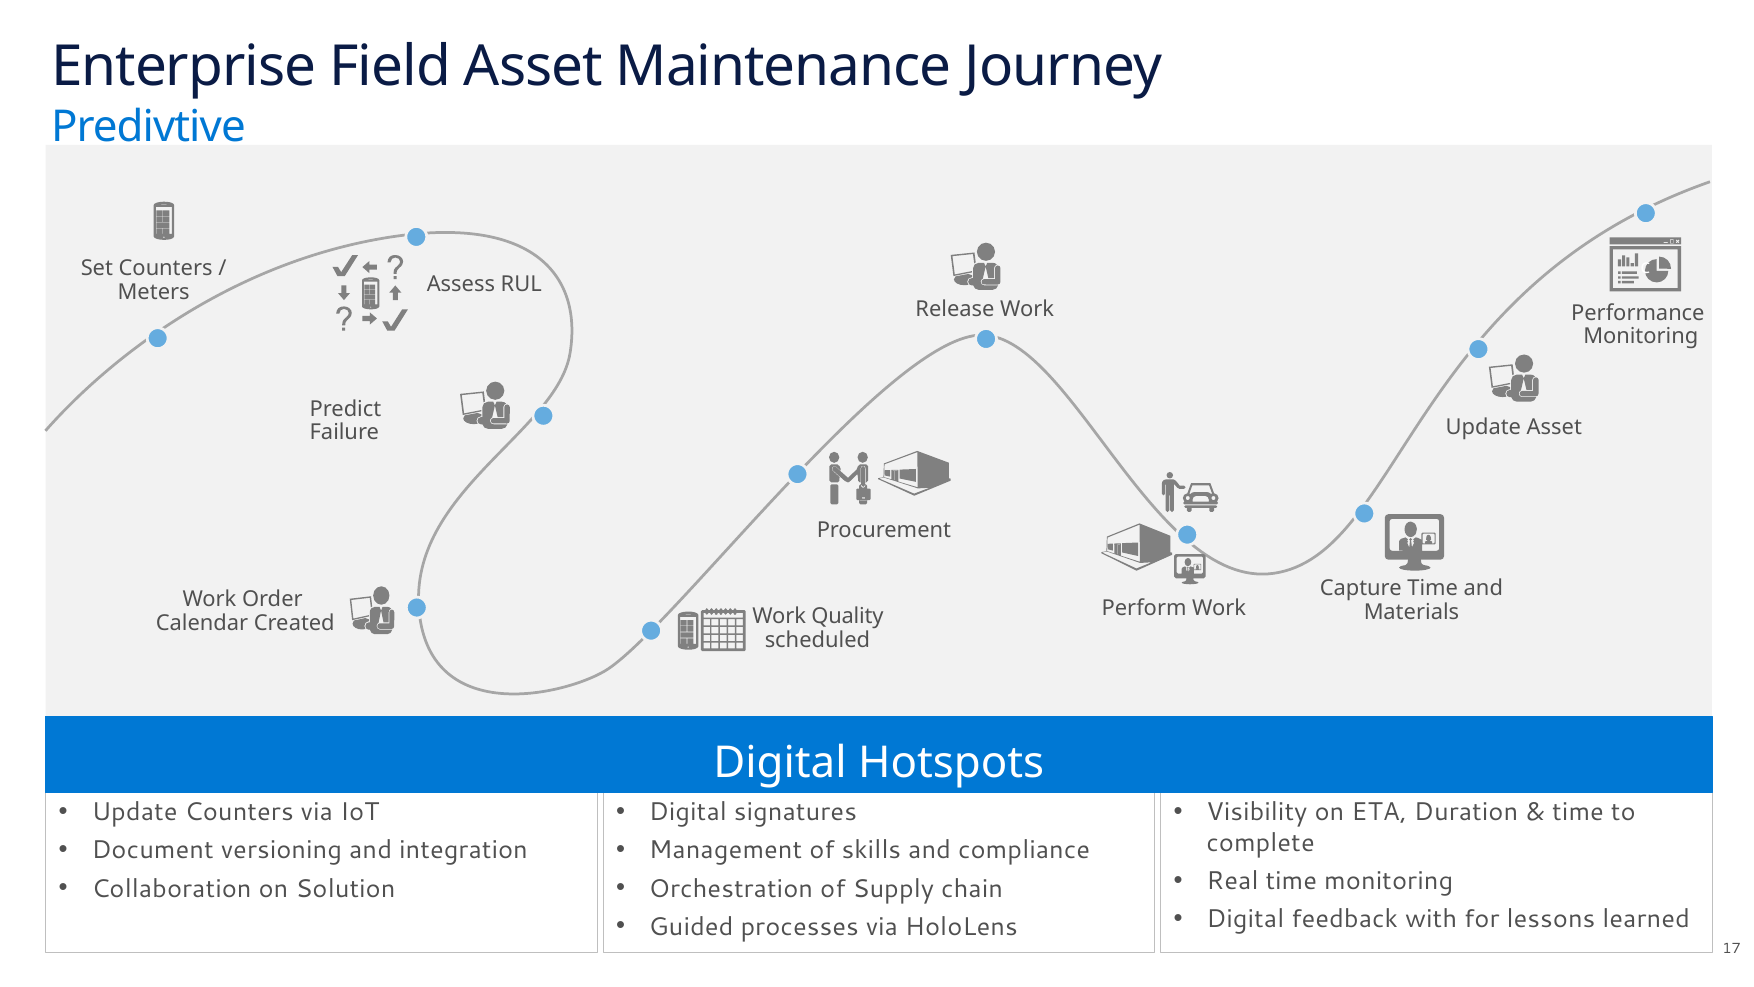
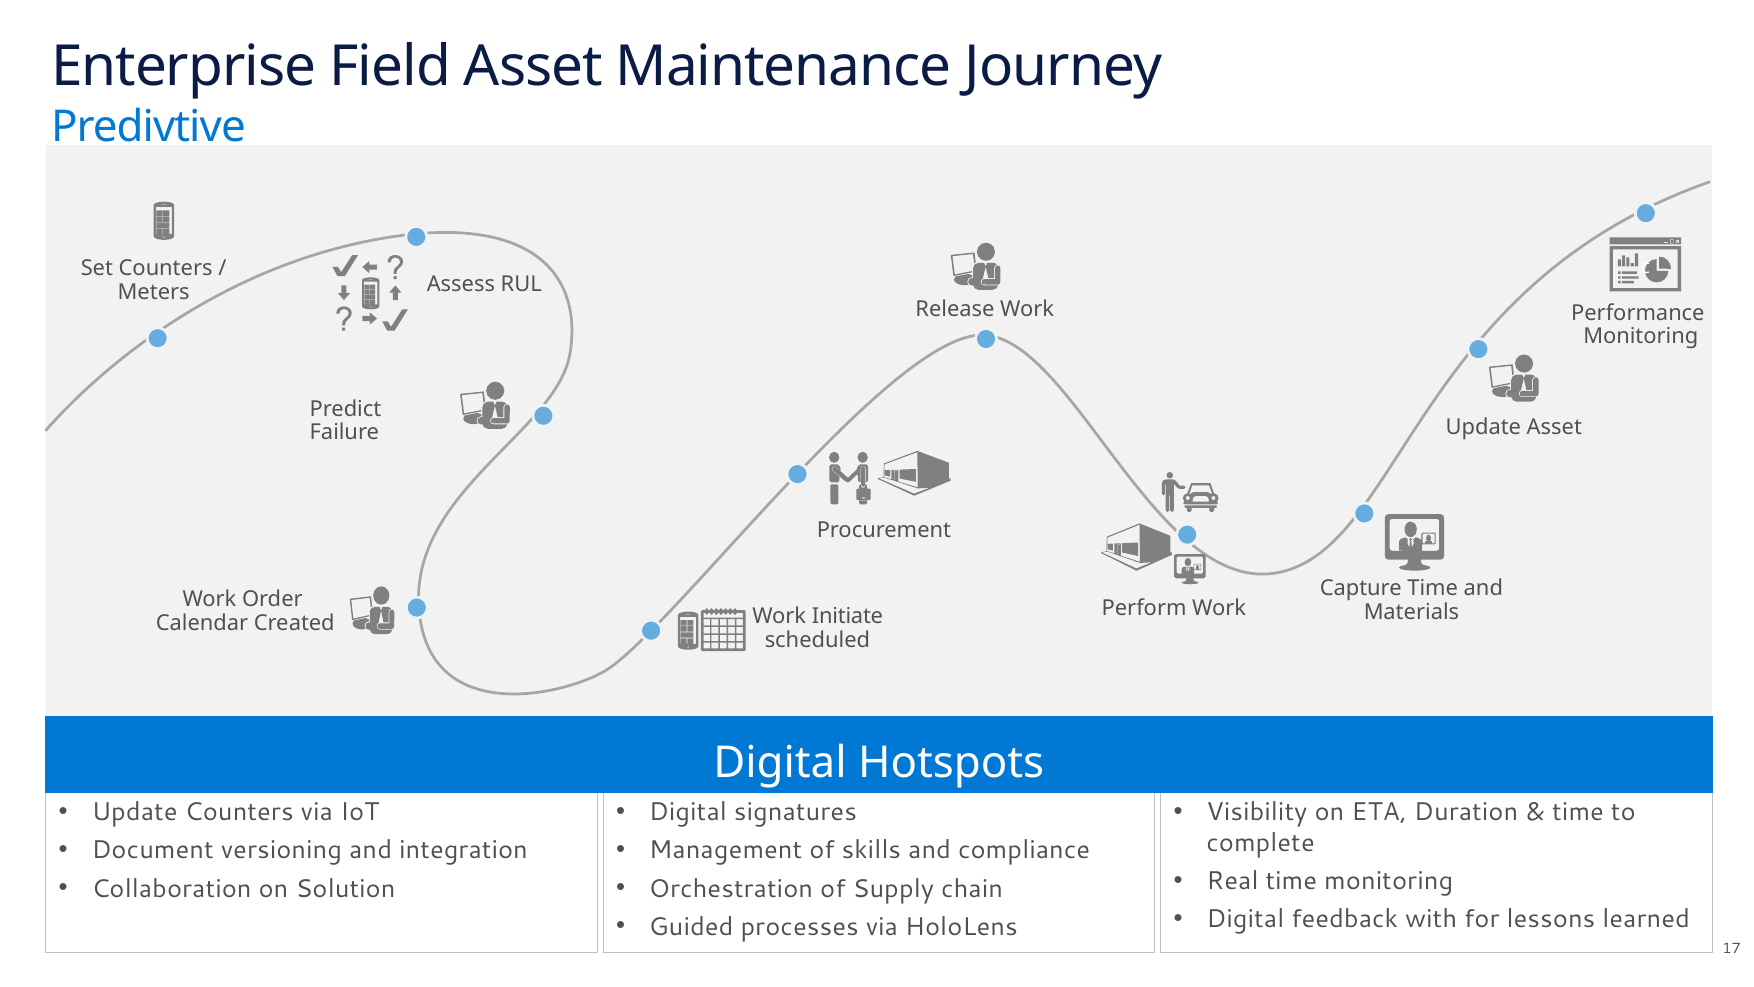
Quality: Quality -> Initiate
